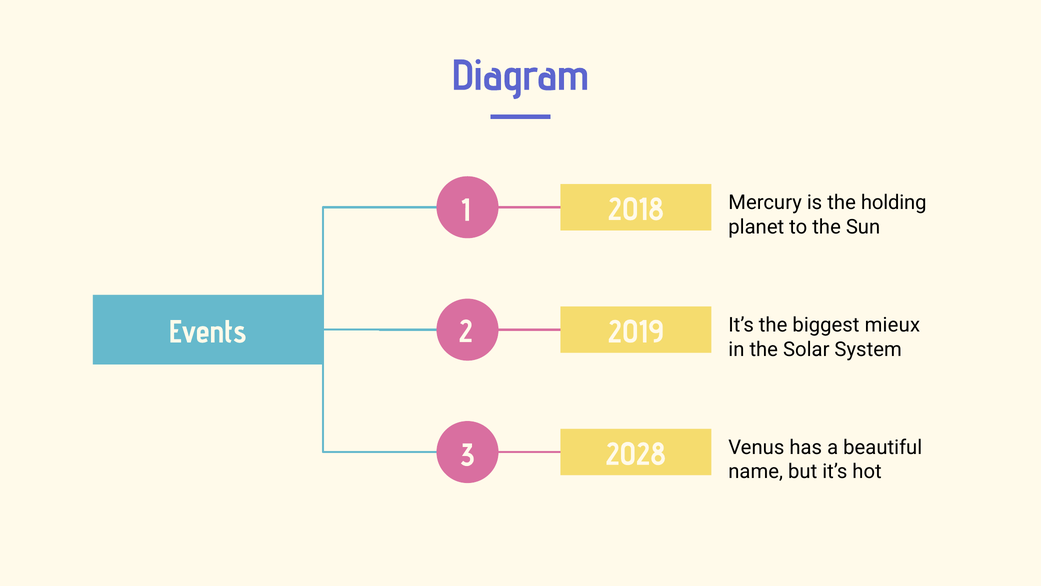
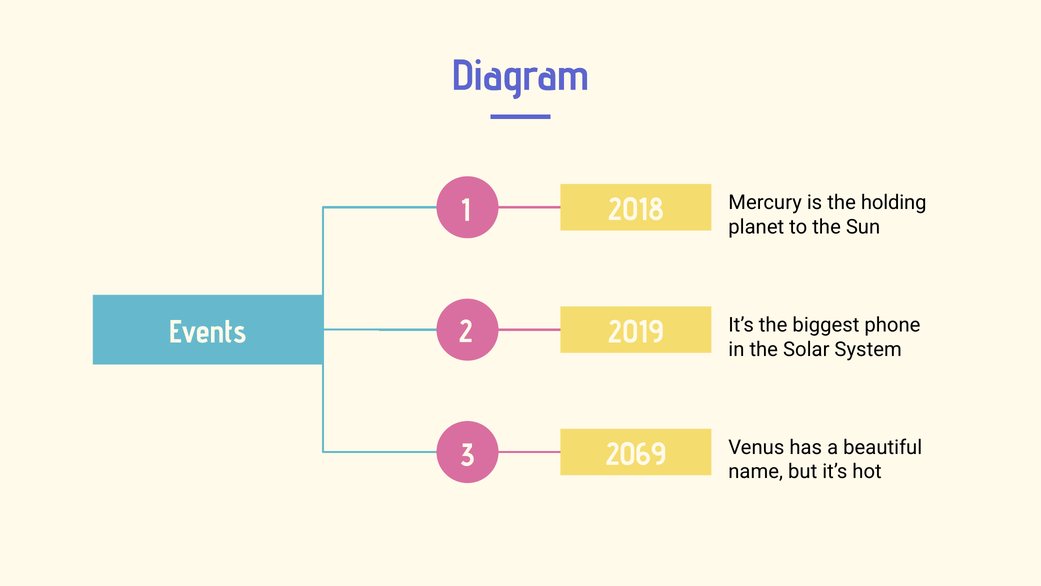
mieux: mieux -> phone
2028: 2028 -> 2069
